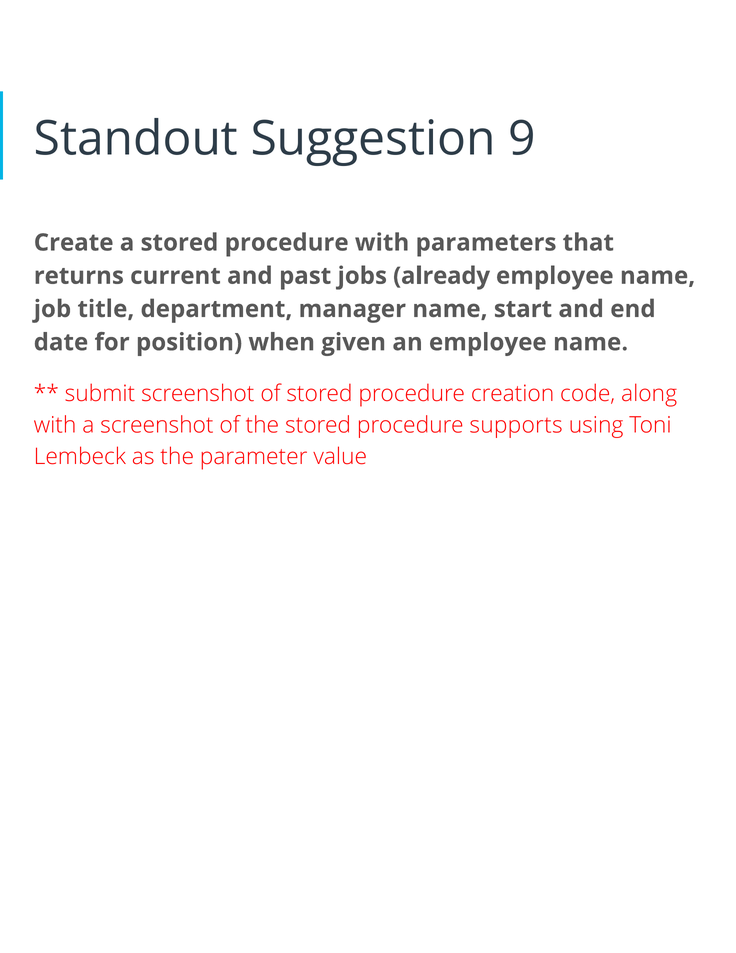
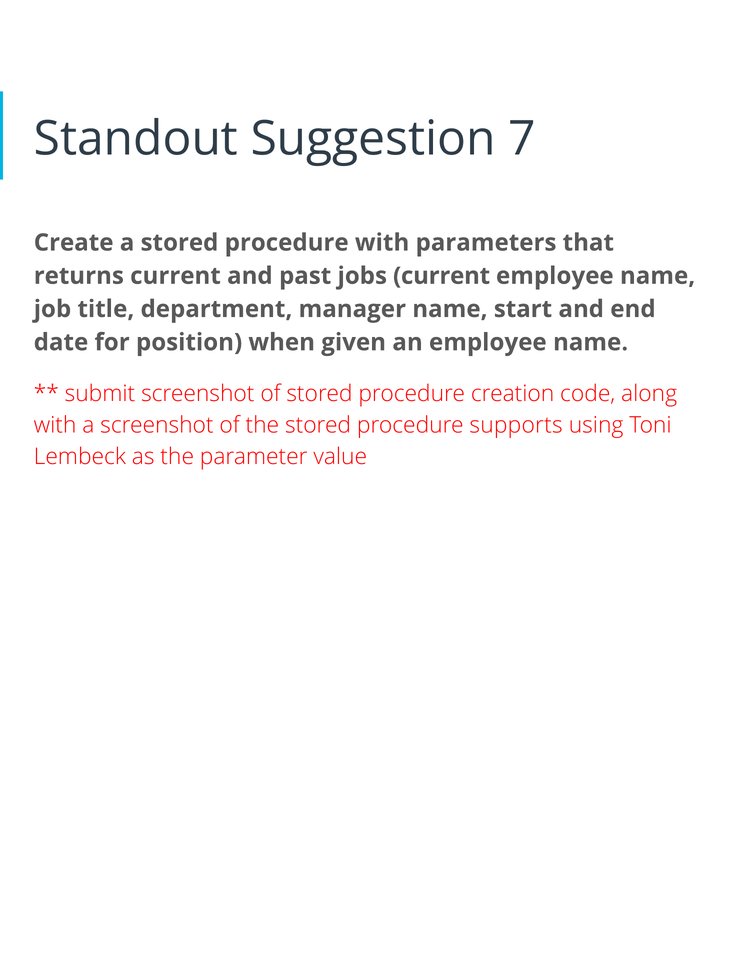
9: 9 -> 7
jobs already: already -> current
